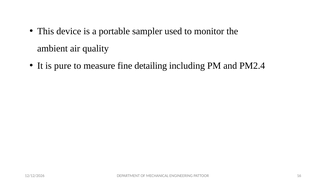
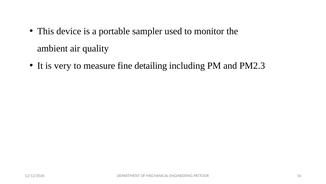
pure: pure -> very
PM2.4: PM2.4 -> PM2.3
